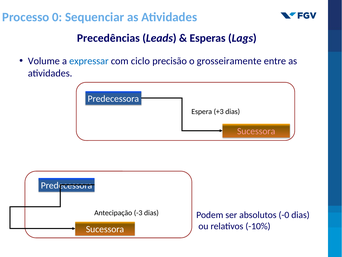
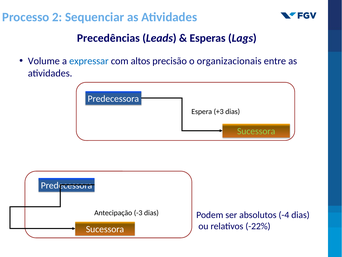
0: 0 -> 2
ciclo: ciclo -> altos
grosseiramente: grosseiramente -> organizacionais
Sucessora at (256, 131) colour: pink -> light green
-0: -0 -> -4
-10%: -10% -> -22%
